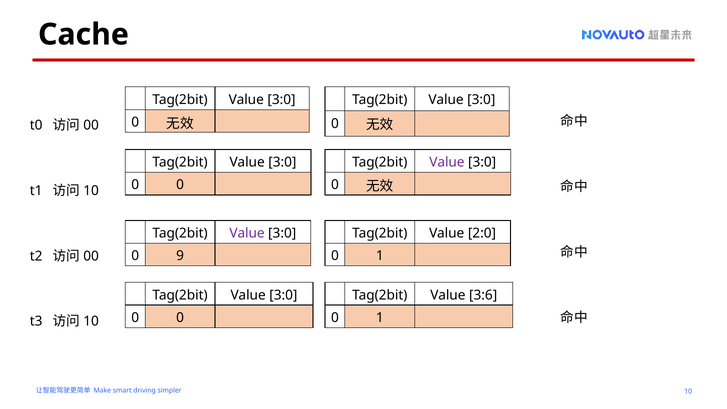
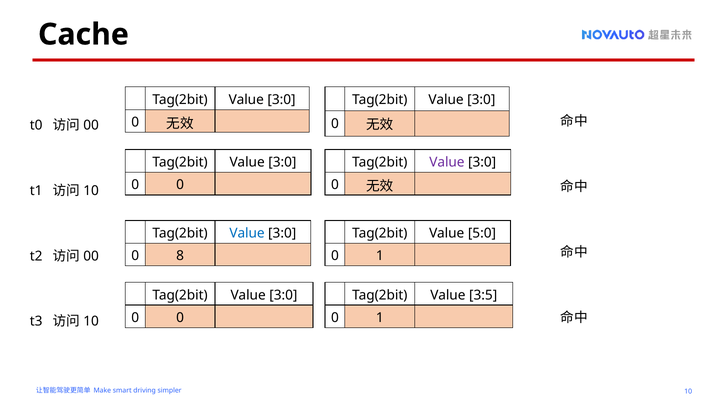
Value at (247, 233) colour: purple -> blue
2:0: 2:0 -> 5:0
9: 9 -> 8
3:6: 3:6 -> 3:5
